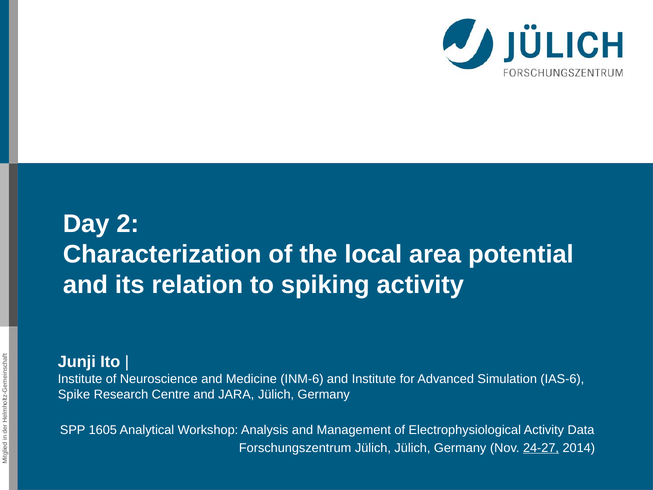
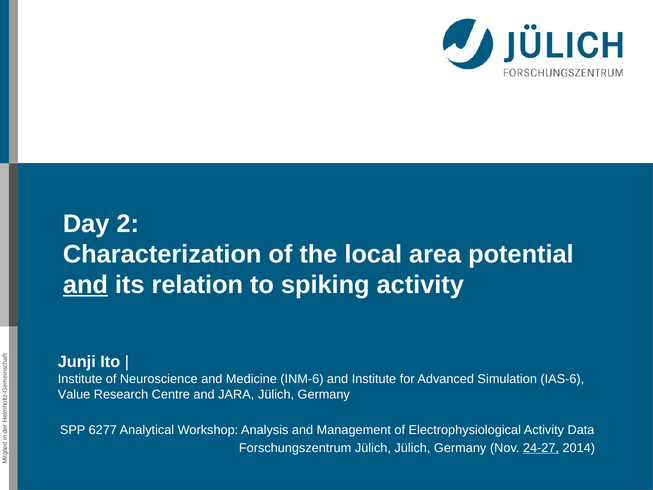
and at (85, 285) underline: none -> present
Spike: Spike -> Value
1605: 1605 -> 6277
